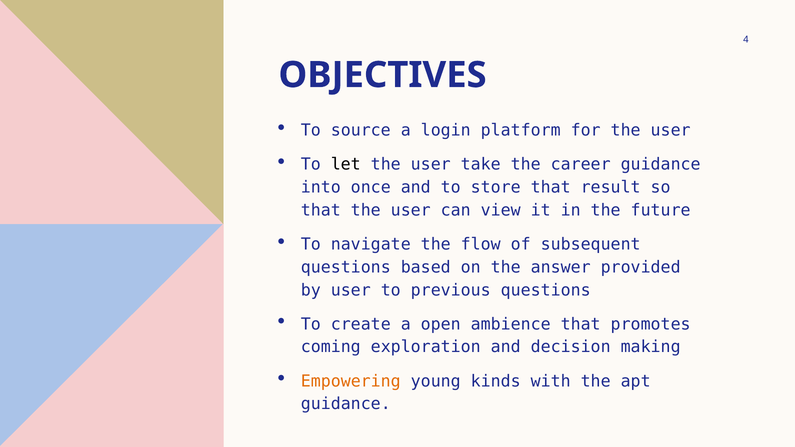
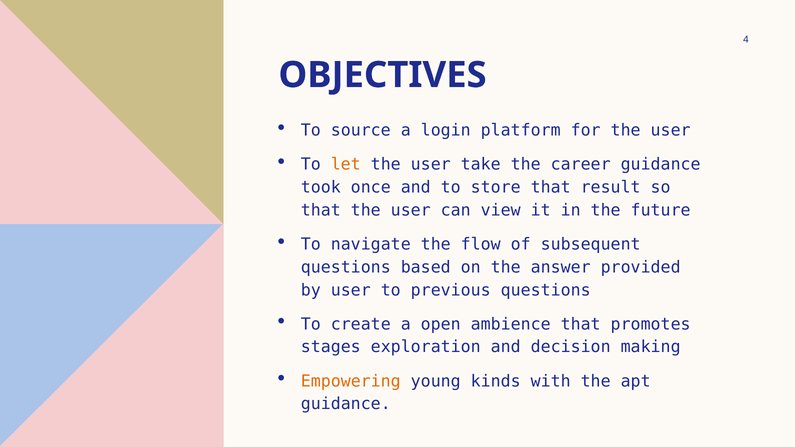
let colour: black -> orange
into: into -> took
coming: coming -> stages
